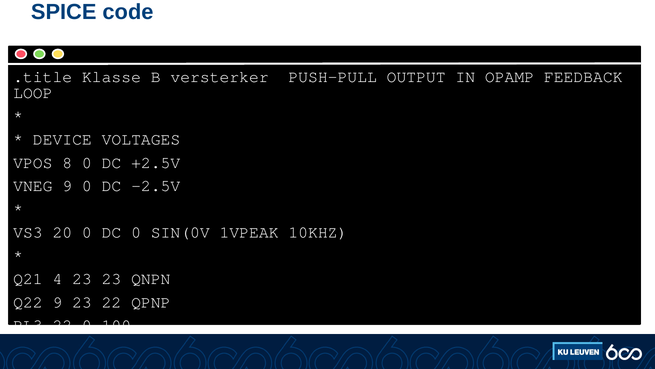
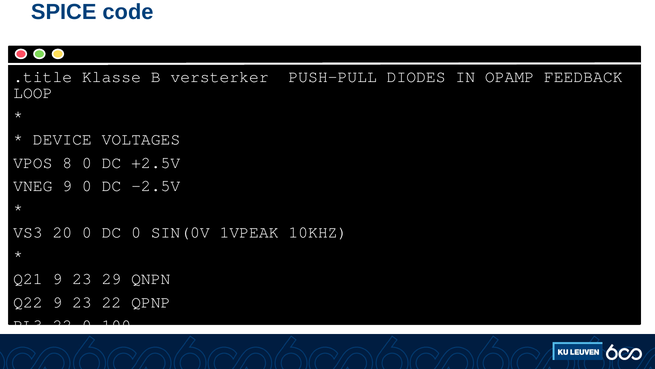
OUTPUT: OUTPUT -> DIODES
Q21 4: 4 -> 9
23 23: 23 -> 29
